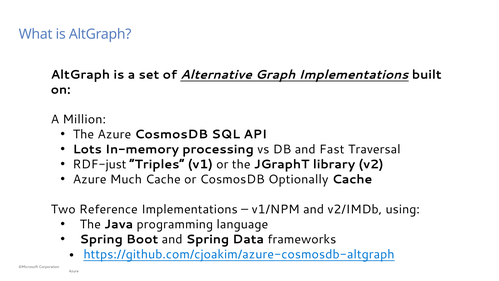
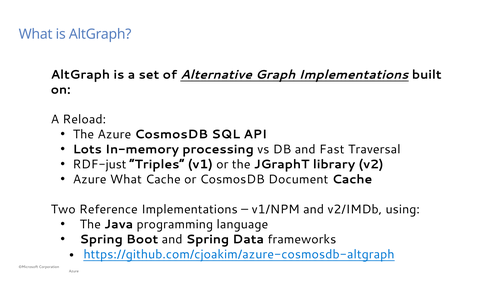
Million: Million -> Reload
Much at (126, 179): Much -> What
Optionally: Optionally -> Document
